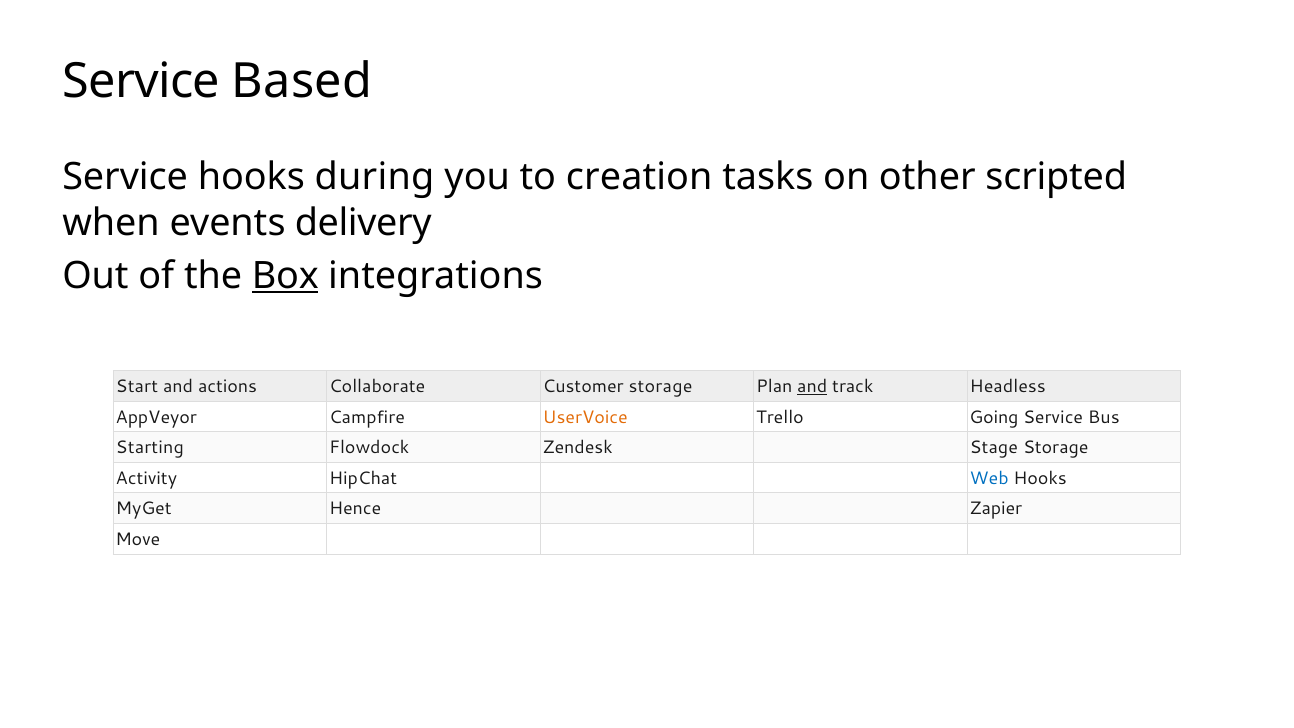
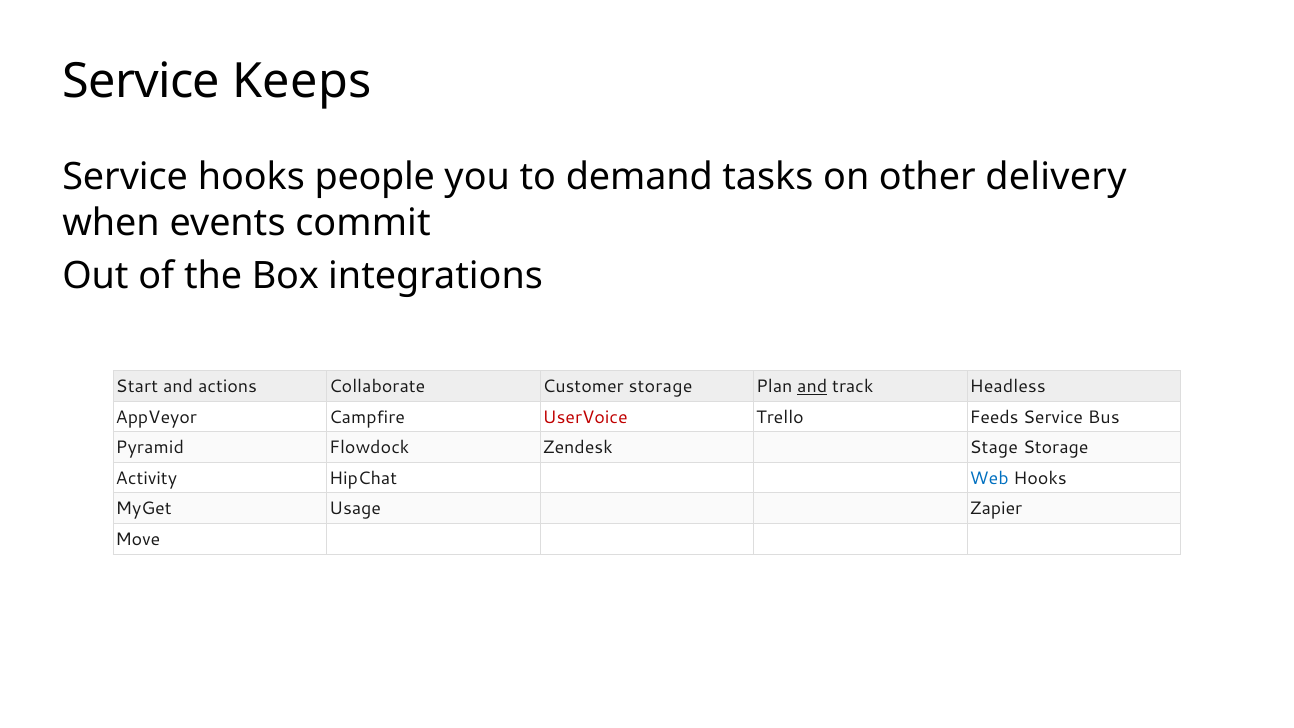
Based: Based -> Keeps
during: during -> people
creation: creation -> demand
scripted: scripted -> delivery
delivery: delivery -> commit
Box underline: present -> none
UserVoice colour: orange -> red
Going: Going -> Feeds
Starting: Starting -> Pyramid
Hence: Hence -> Usage
